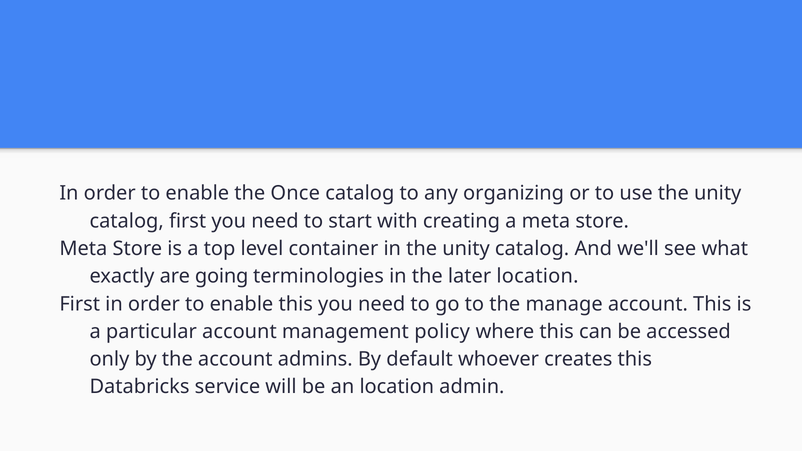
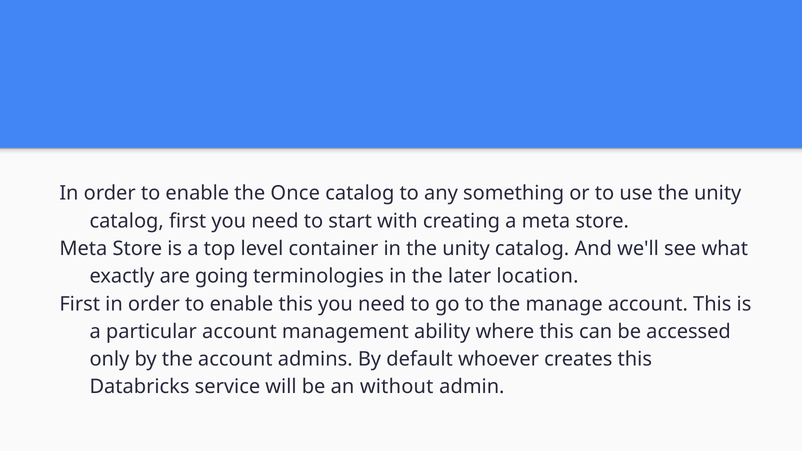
organizing: organizing -> something
policy: policy -> ability
an location: location -> without
